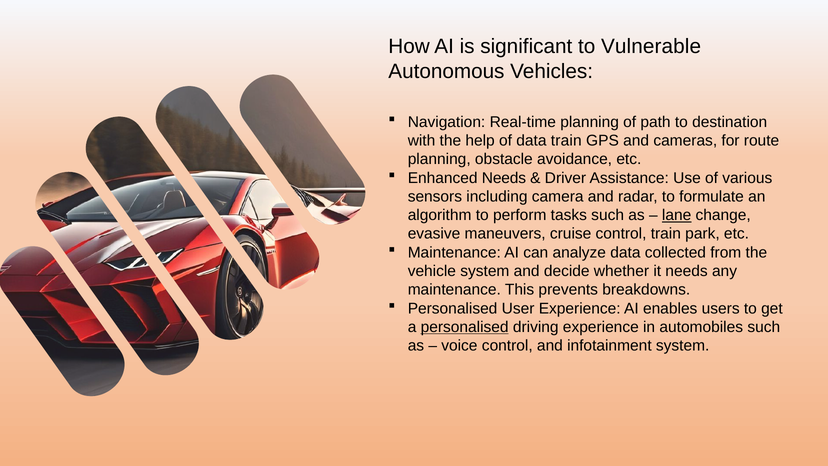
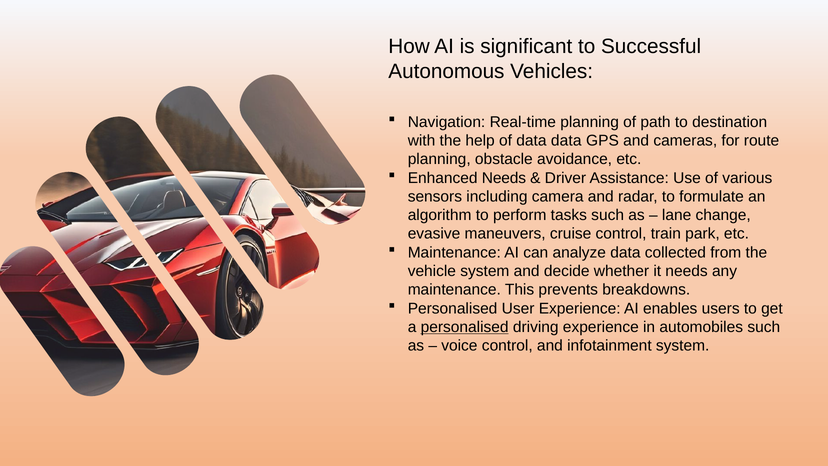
Vulnerable: Vulnerable -> Successful
data train: train -> data
lane underline: present -> none
